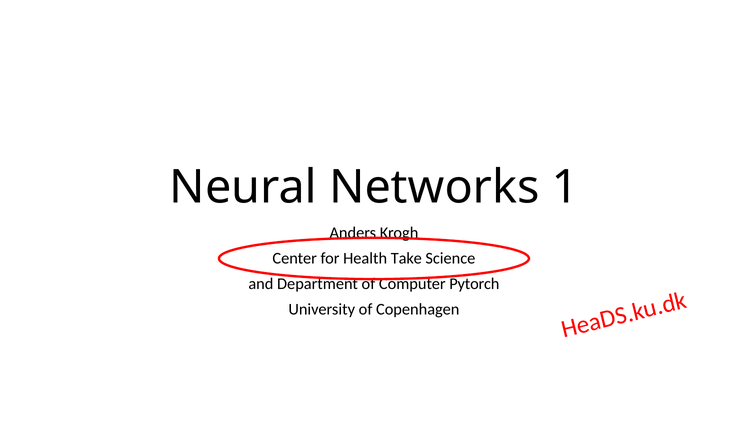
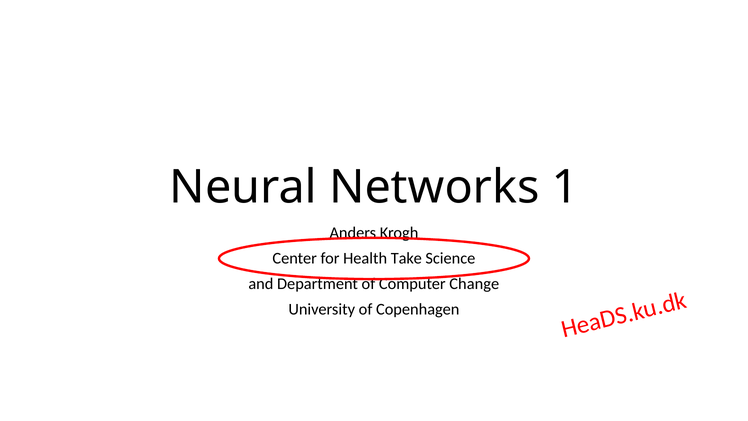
Pytorch: Pytorch -> Change
